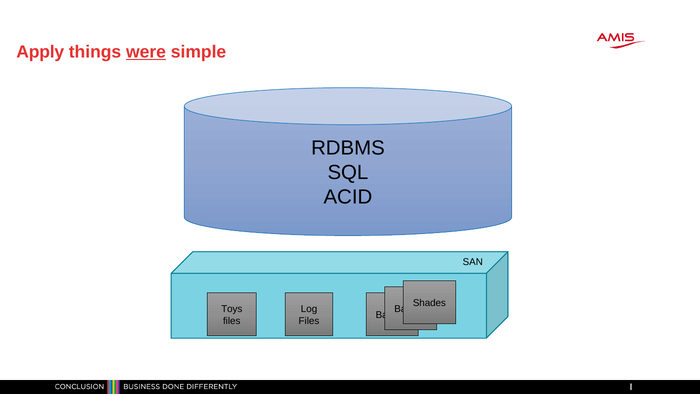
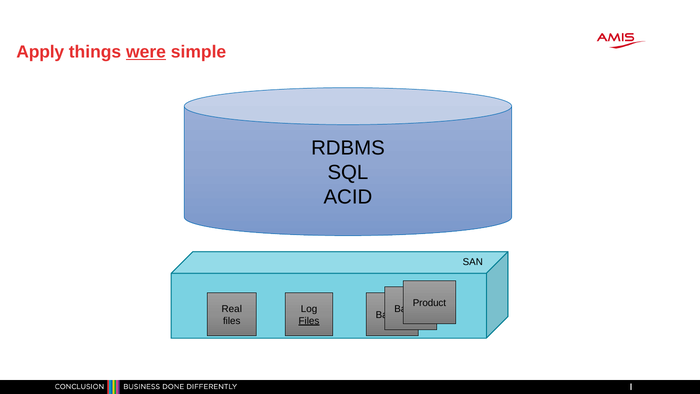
Shades: Shades -> Product
Toys: Toys -> Real
Files at (309, 321) underline: none -> present
